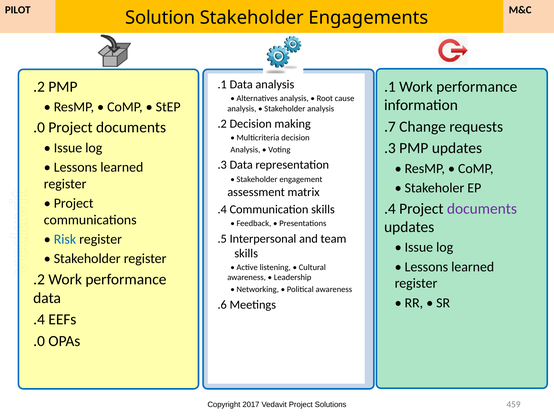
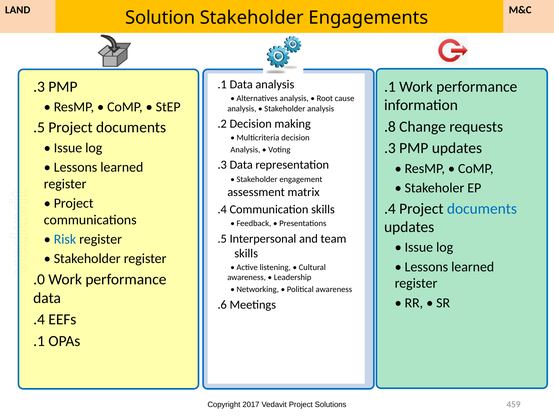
PILOT: PILOT -> LAND
.2 at (39, 86): .2 -> .3
.7: .7 -> .8
.0 at (39, 127): .0 -> .5
documents at (482, 208) colour: purple -> blue
.2 at (39, 279): .2 -> .0
.0 at (39, 341): .0 -> .1
